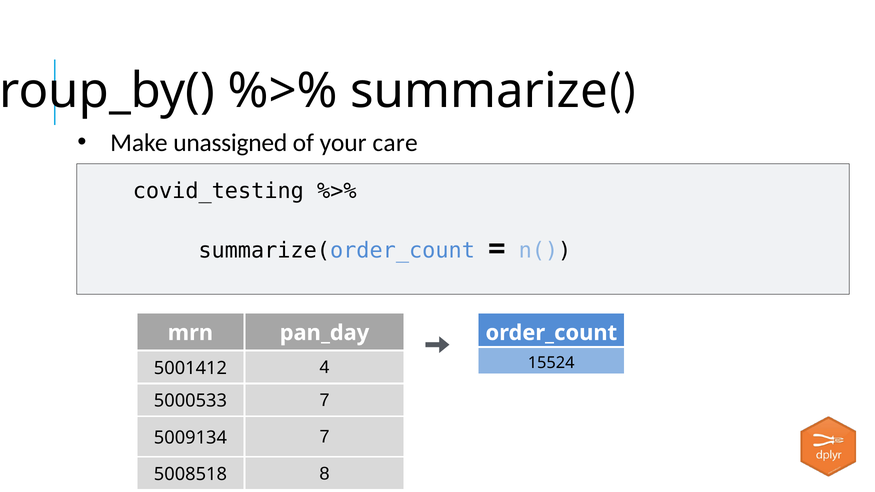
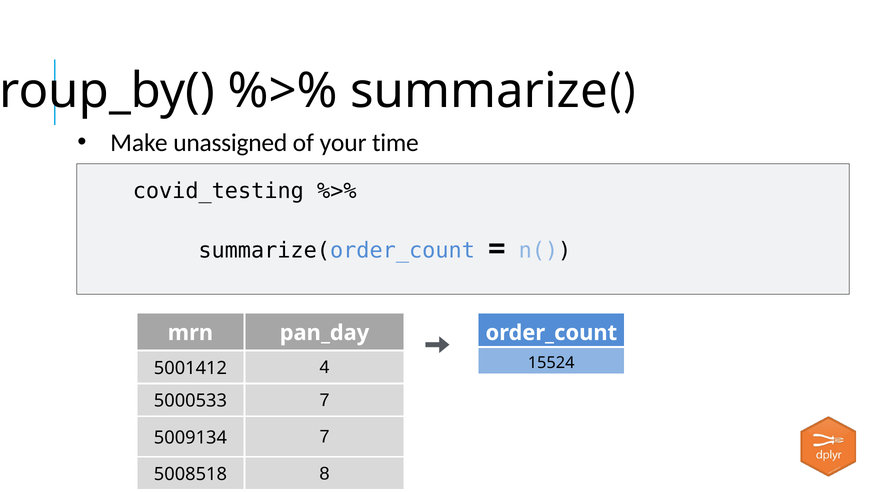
care: care -> time
